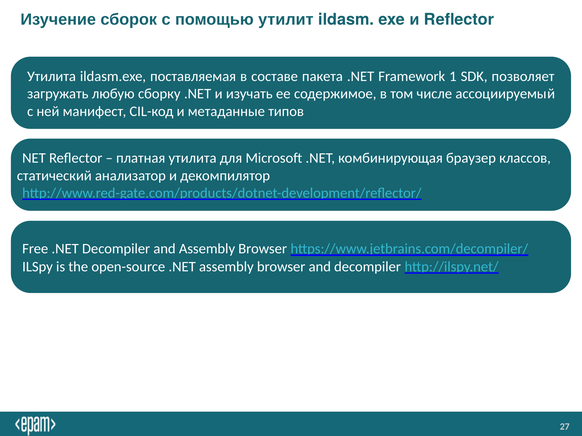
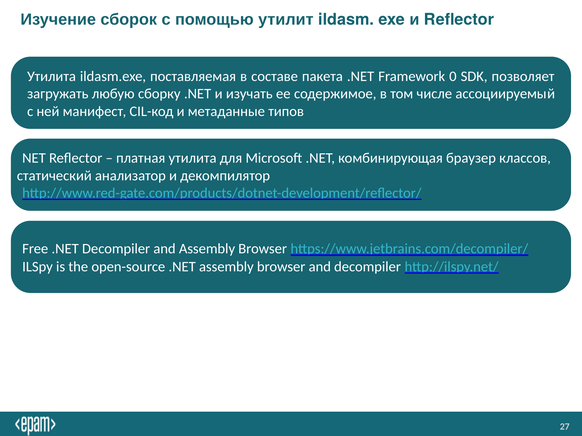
1: 1 -> 0
